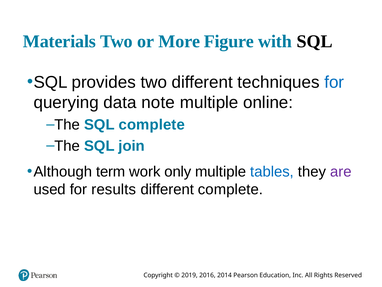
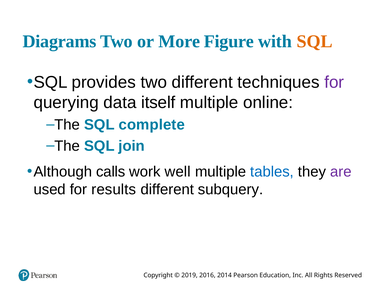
Materials: Materials -> Diagrams
SQL at (315, 41) colour: black -> orange
for at (334, 82) colour: blue -> purple
note: note -> itself
term: term -> calls
only: only -> well
different complete: complete -> subquery
